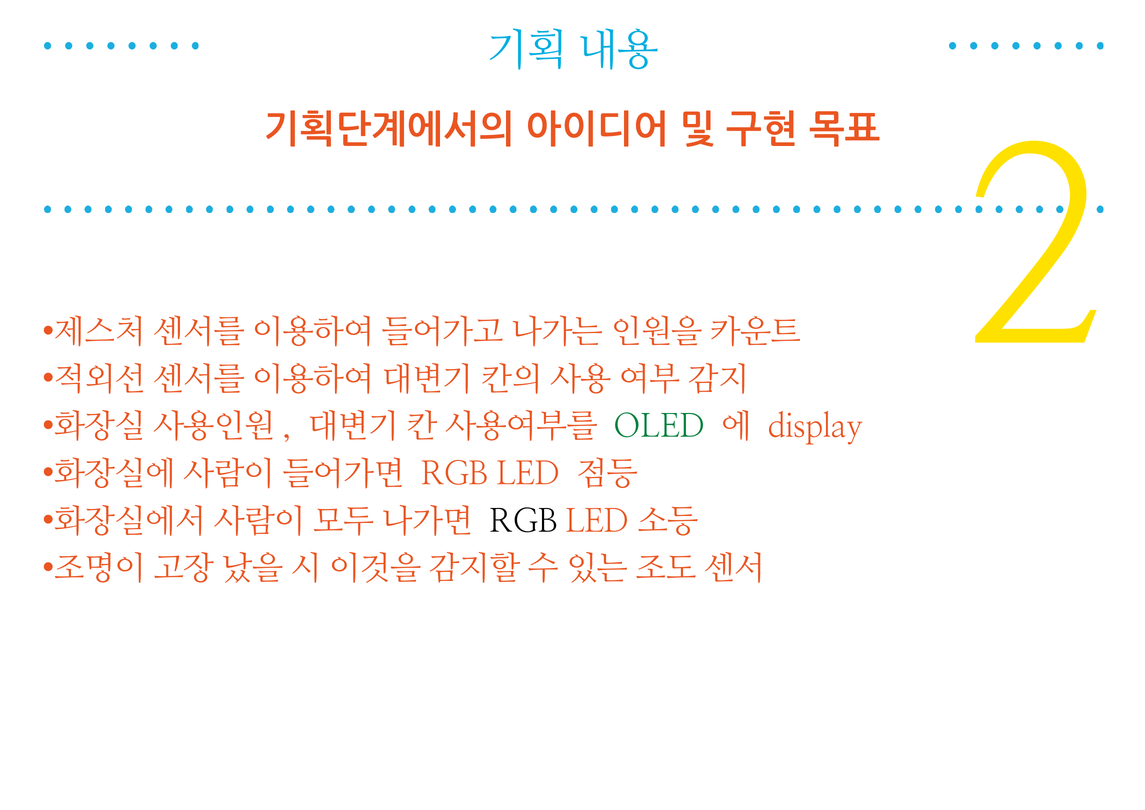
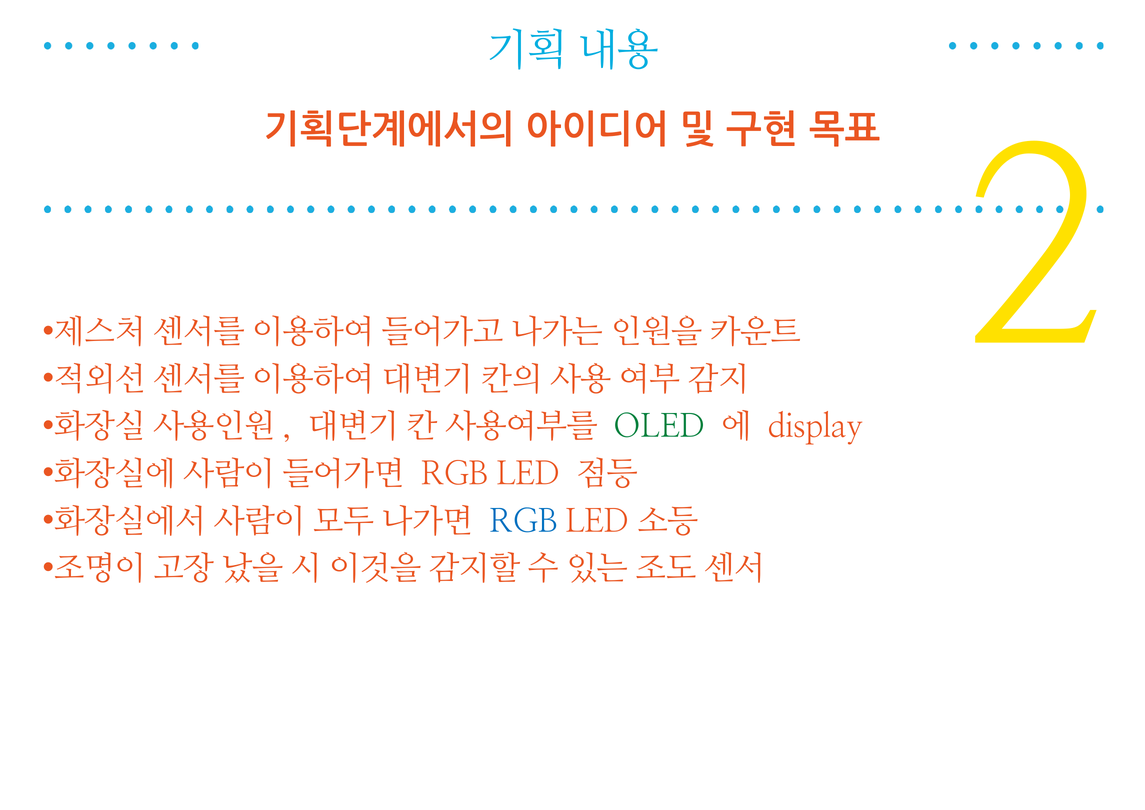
RGB at (524, 521) colour: black -> blue
